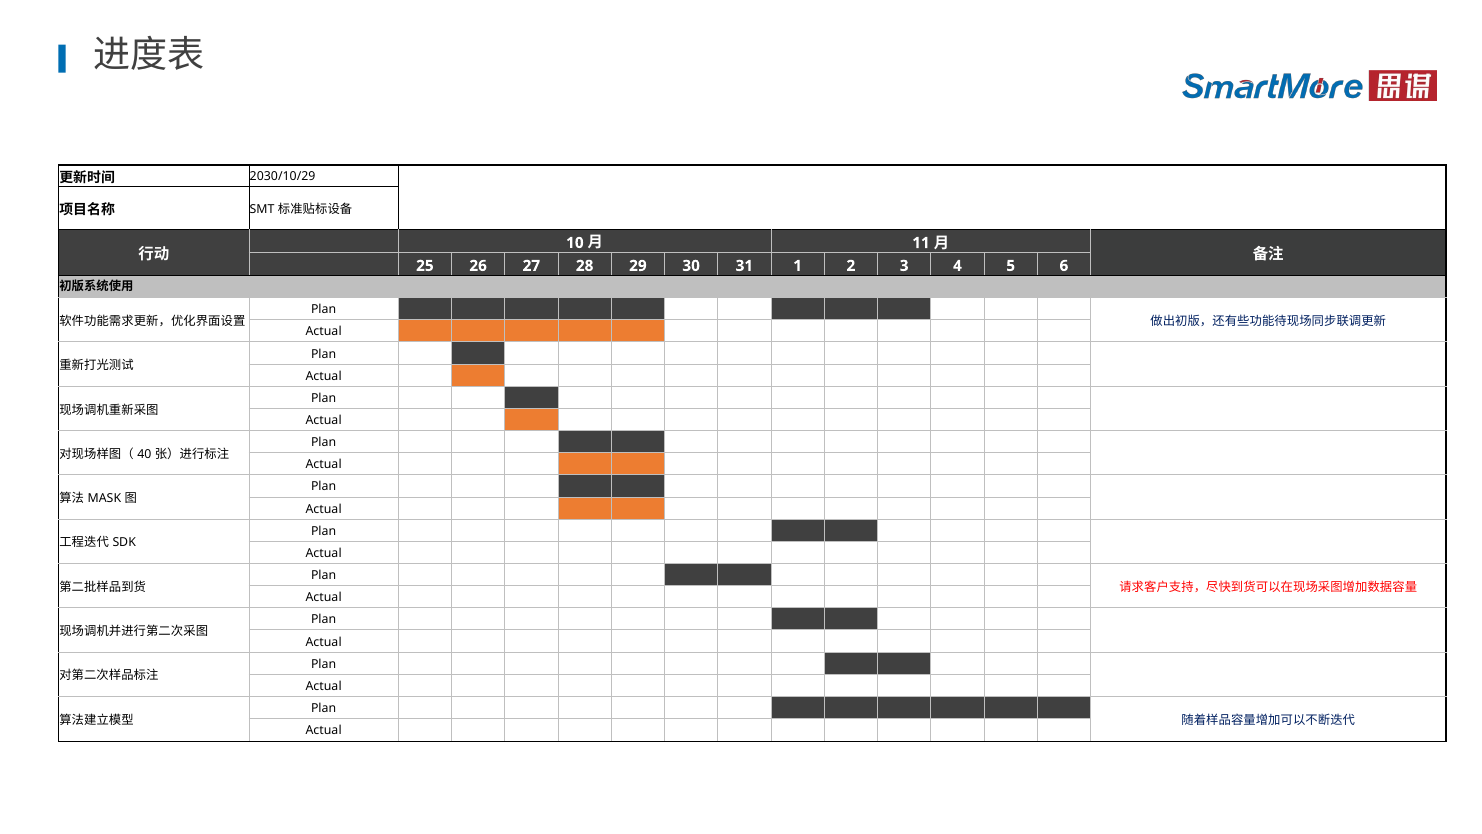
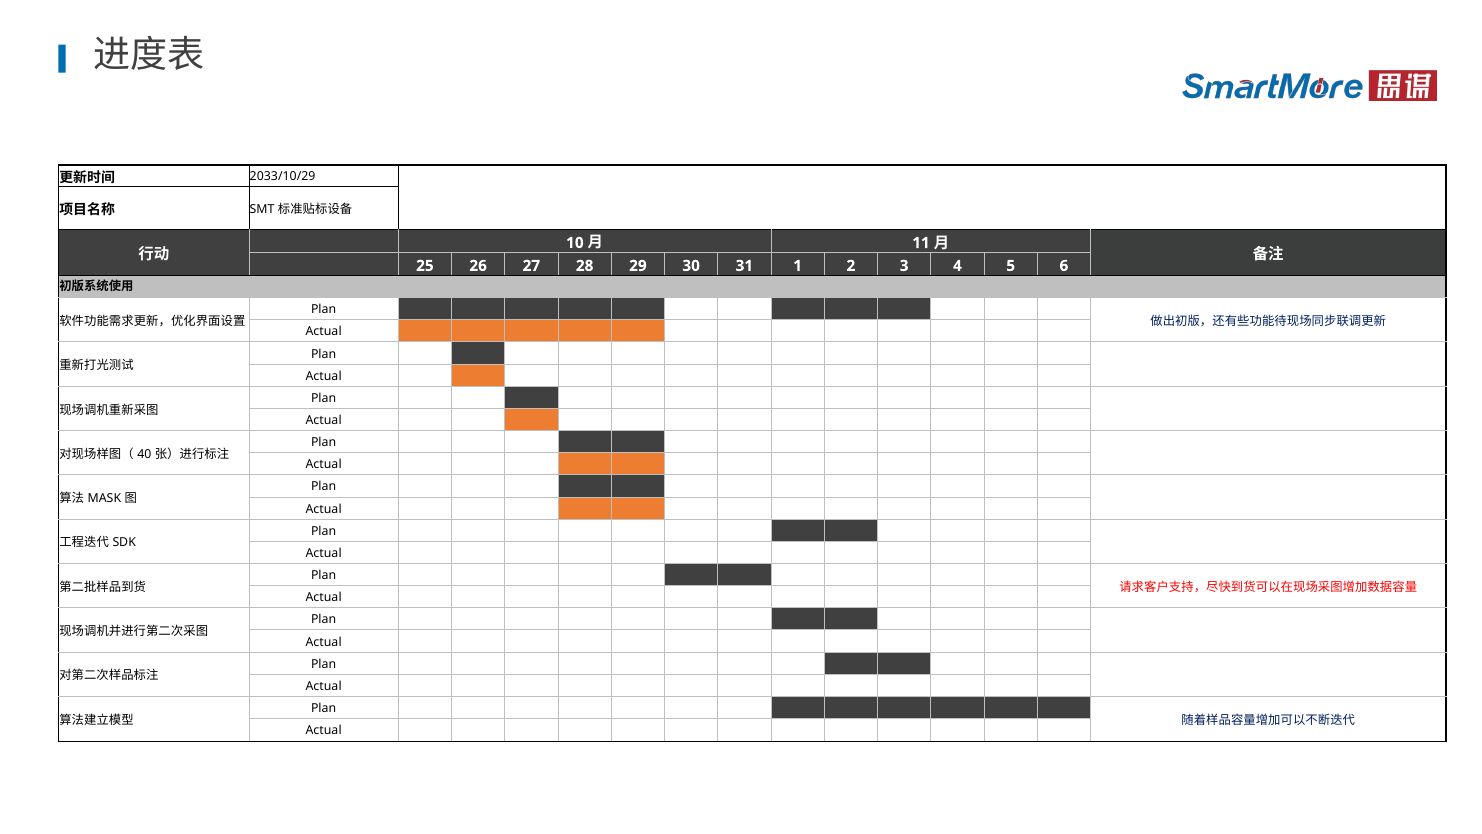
2030/10/29: 2030/10/29 -> 2033/10/29
